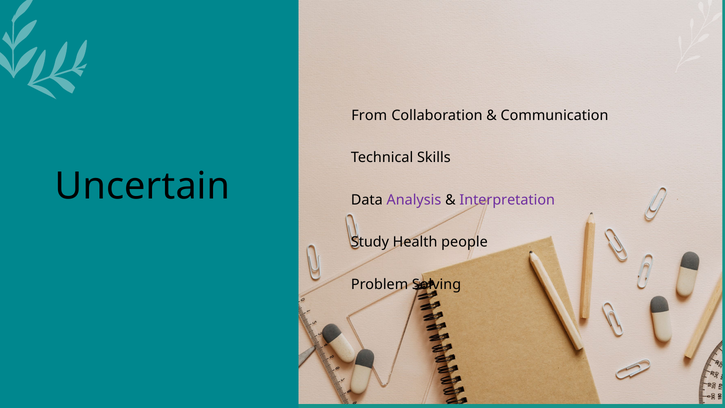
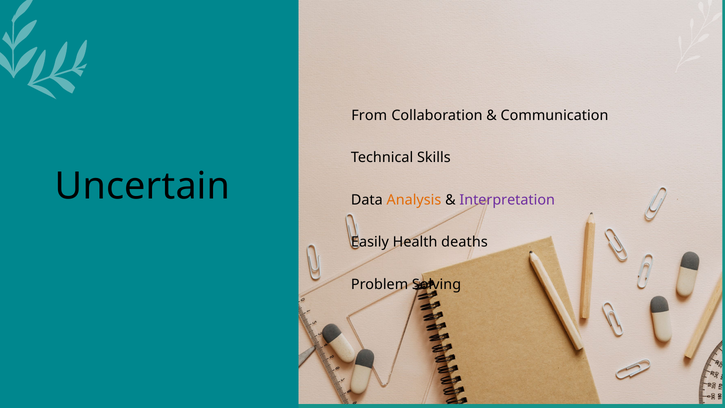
Analysis colour: purple -> orange
Study: Study -> Easily
people: people -> deaths
